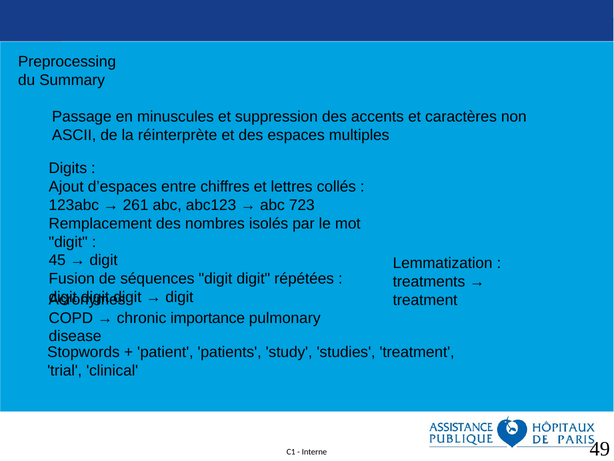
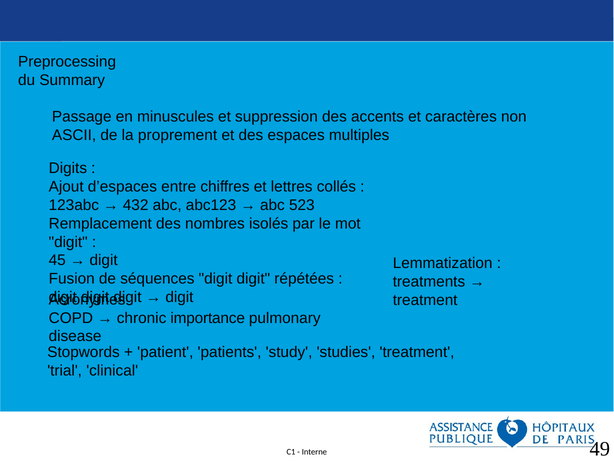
réinterprète: réinterprète -> proprement
261: 261 -> 432
723: 723 -> 523
